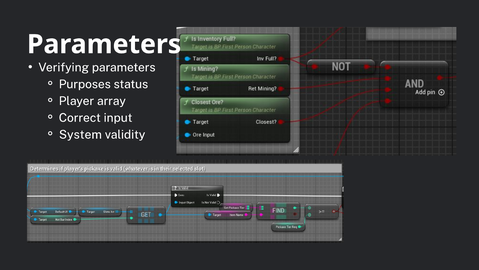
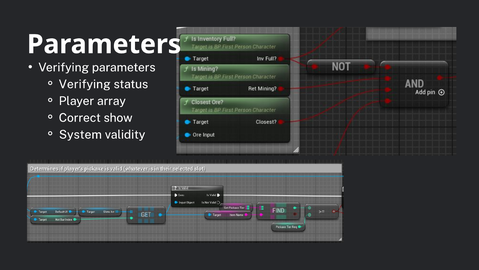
Purposes at (85, 84): Purposes -> Verifying
input: input -> show
